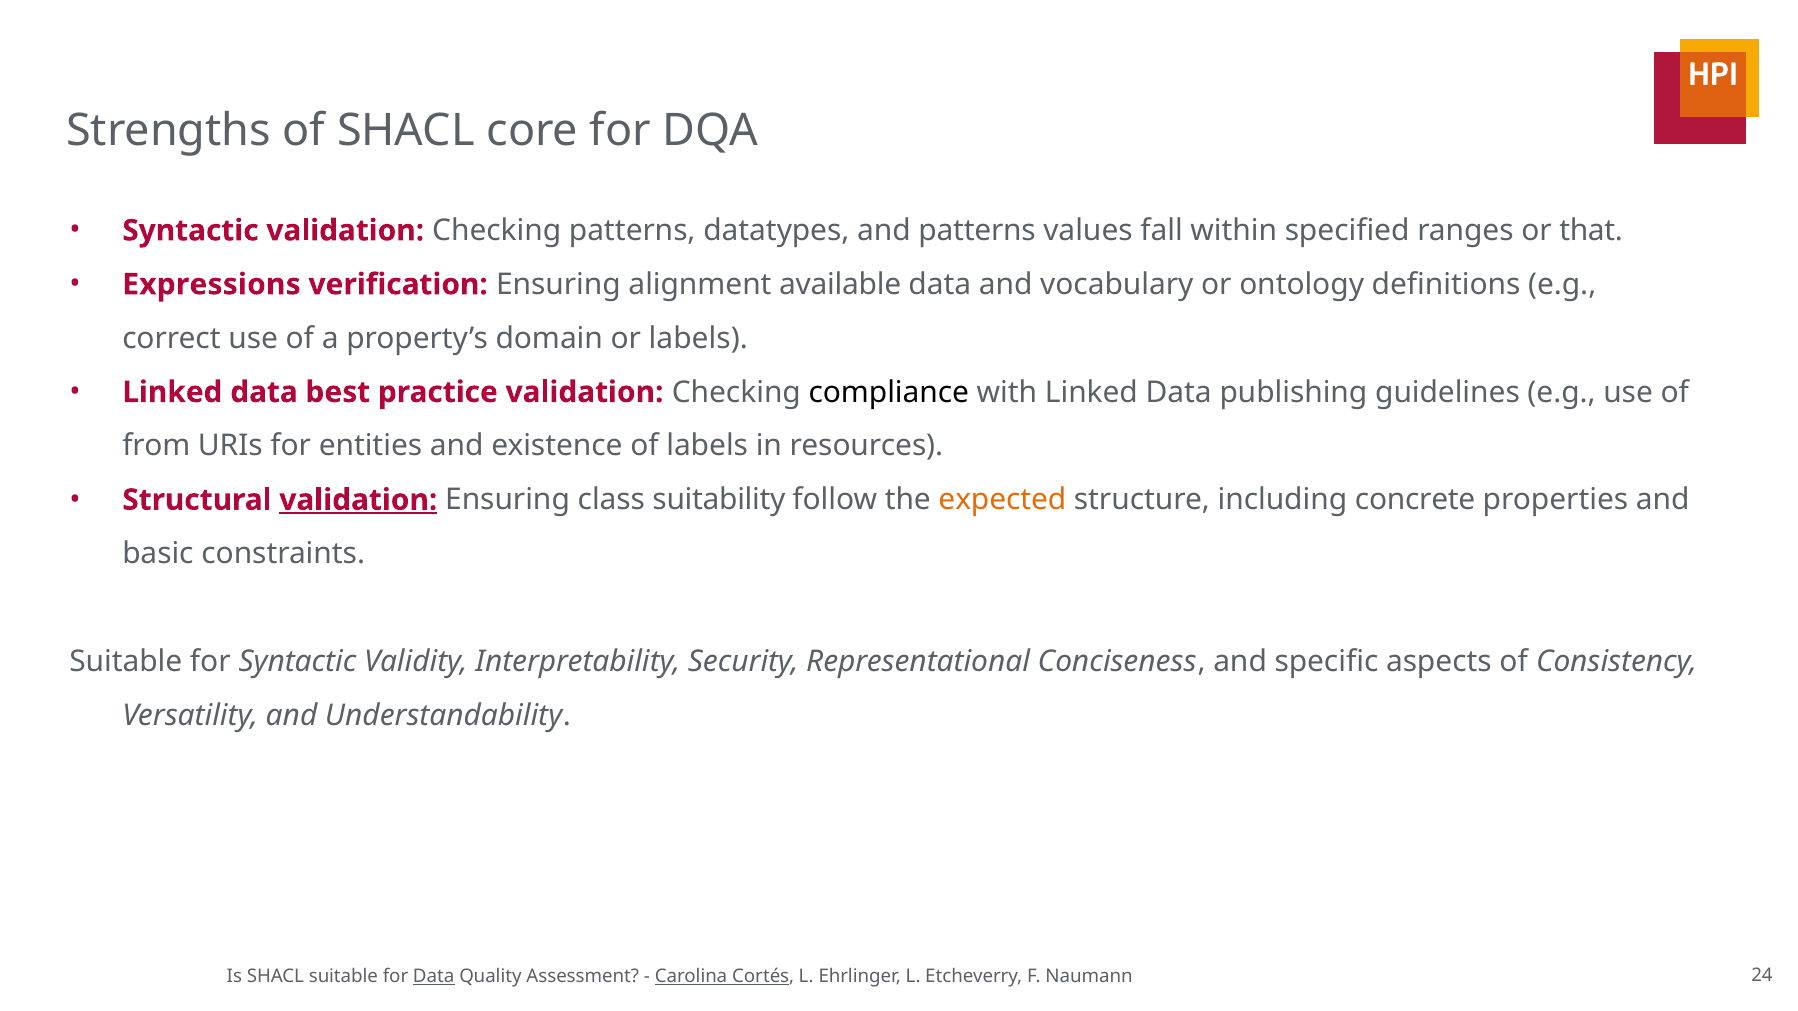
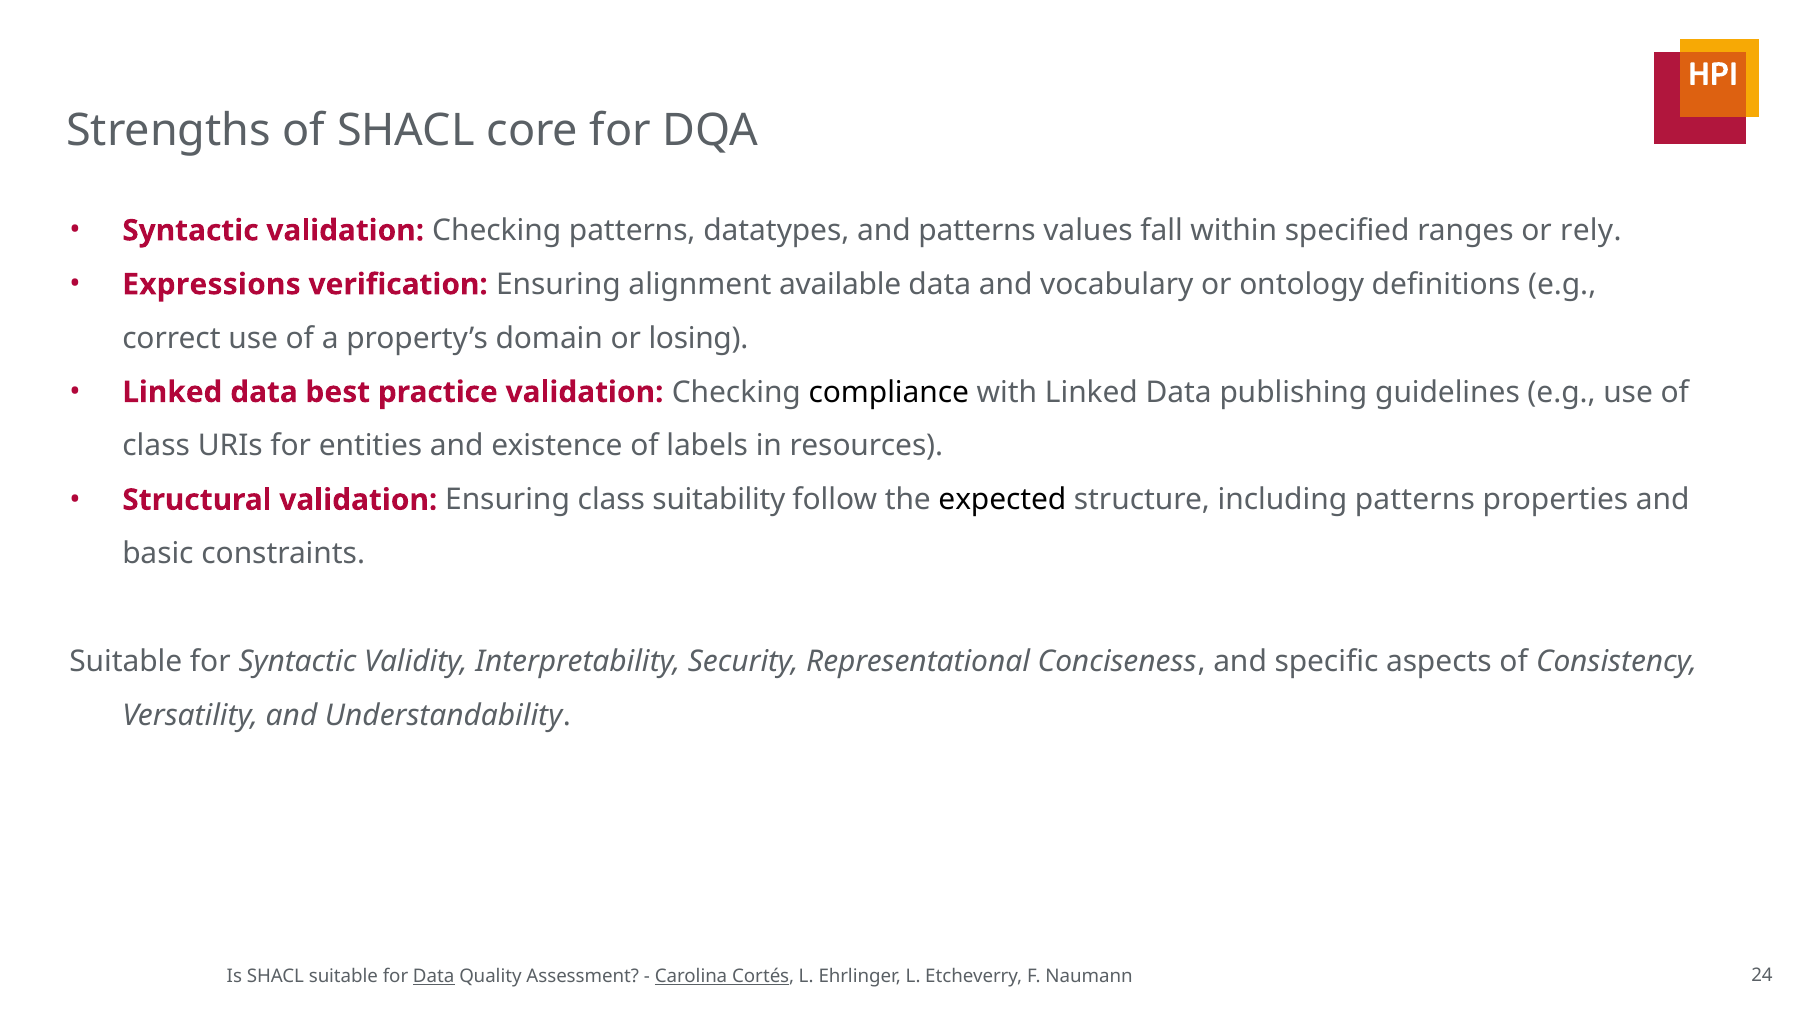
that: that -> rely
or labels: labels -> losing
from at (156, 446): from -> class
validation at (358, 500) underline: present -> none
expected colour: orange -> black
including concrete: concrete -> patterns
